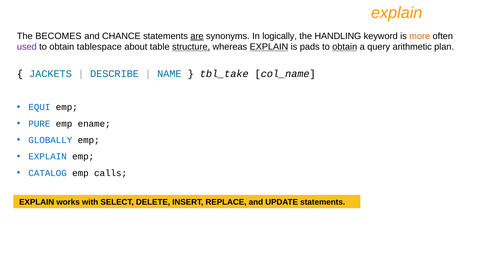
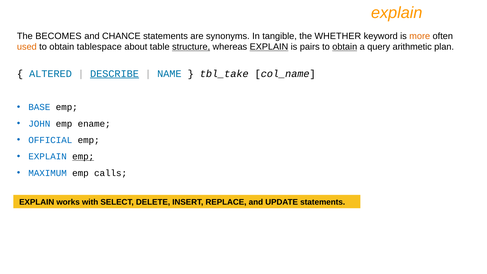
are underline: present -> none
logically: logically -> tangible
HANDLING: HANDLING -> WHETHER
used colour: purple -> orange
pads: pads -> pairs
JACKETS: JACKETS -> ALTERED
DESCRIBE underline: none -> present
EQUI: EQUI -> BASE
PURE: PURE -> JOHN
GLOBALLY: GLOBALLY -> OFFICIAL
emp at (83, 157) underline: none -> present
CATALOG: CATALOG -> MAXIMUM
